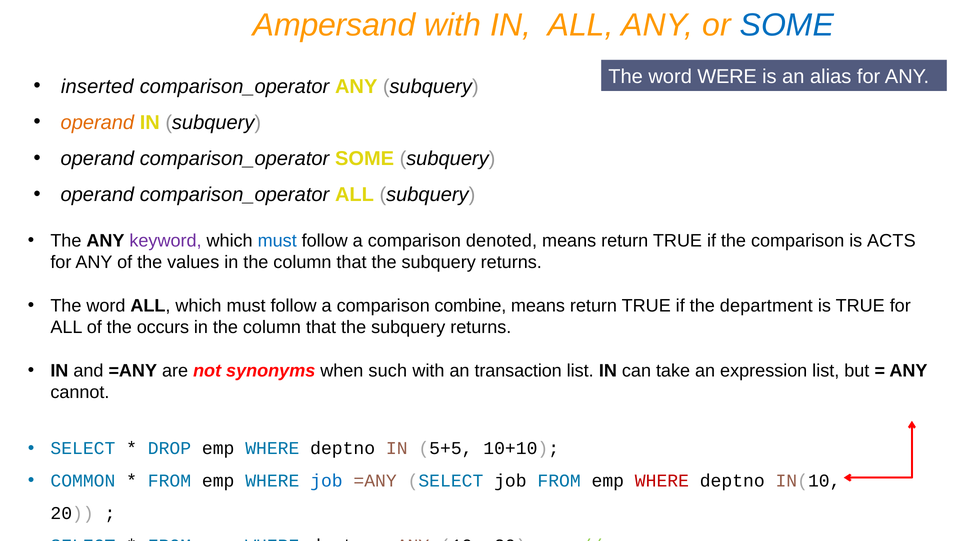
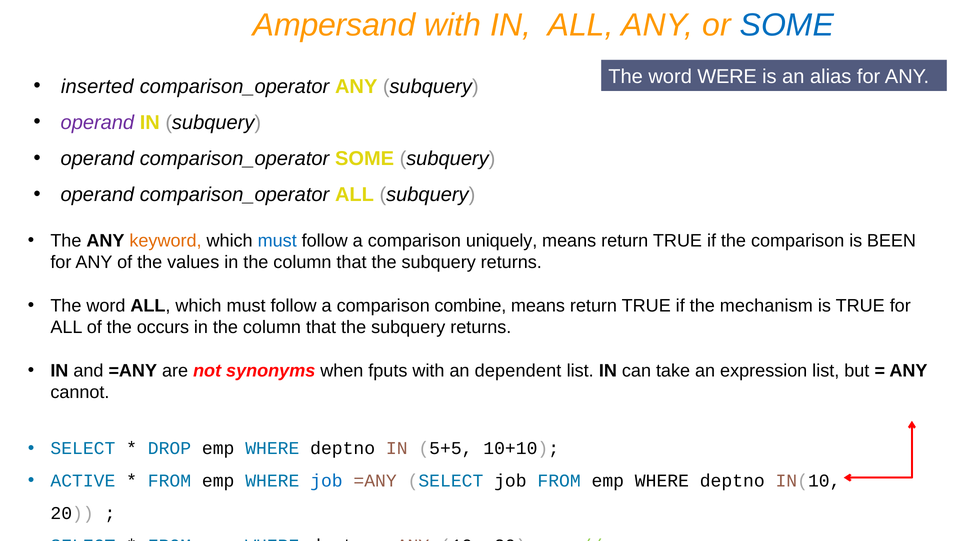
operand at (97, 122) colour: orange -> purple
keyword colour: purple -> orange
denoted: denoted -> uniquely
ACTS: ACTS -> BEEN
department: department -> mechanism
such: such -> fputs
transaction: transaction -> dependent
COMMON: COMMON -> ACTIVE
WHERE at (662, 481) colour: red -> black
